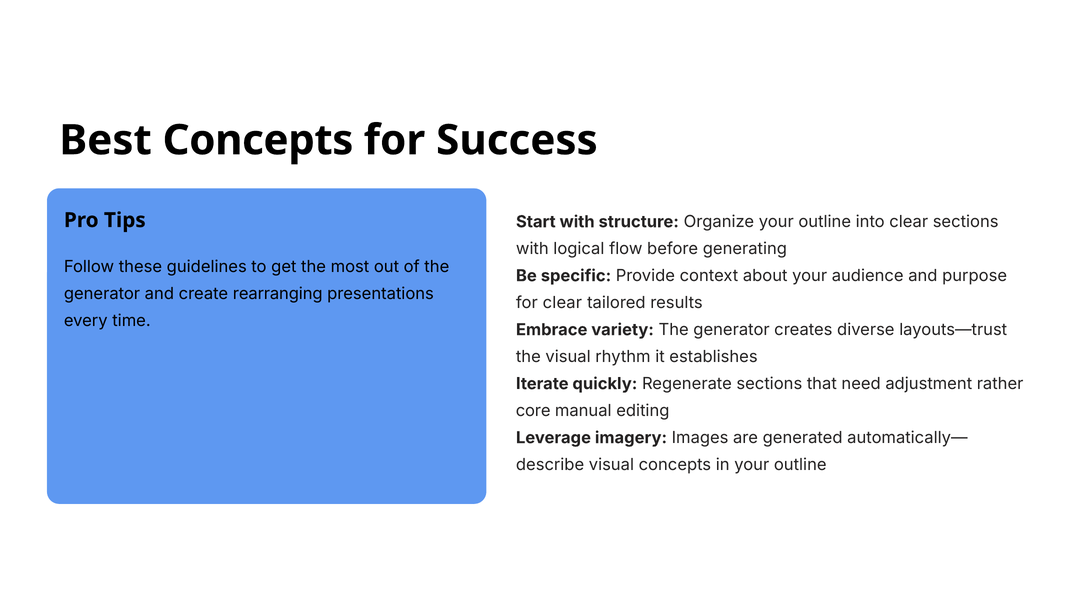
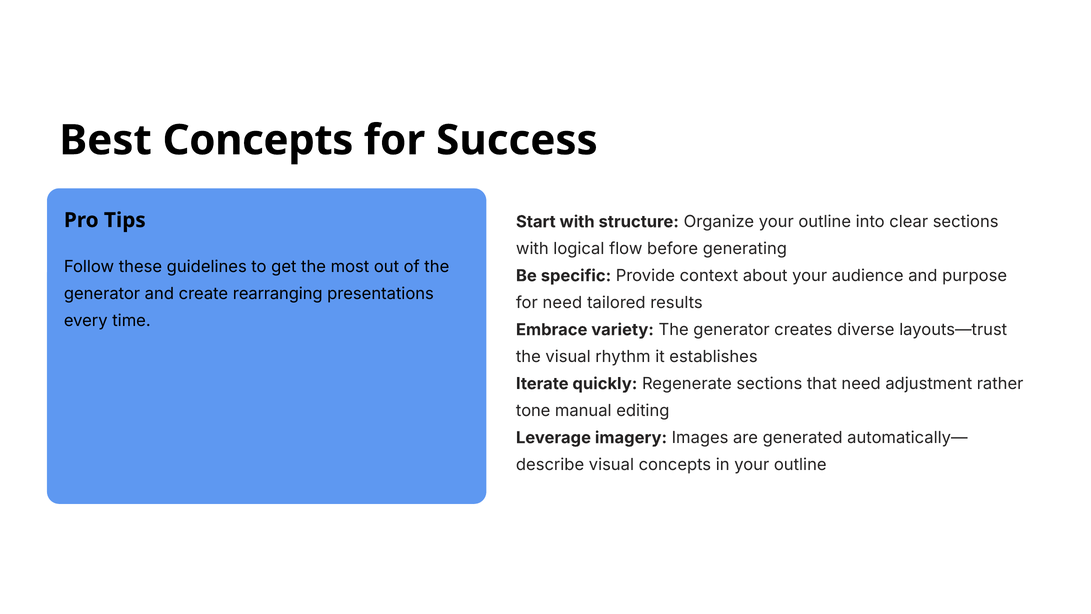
for clear: clear -> need
core: core -> tone
